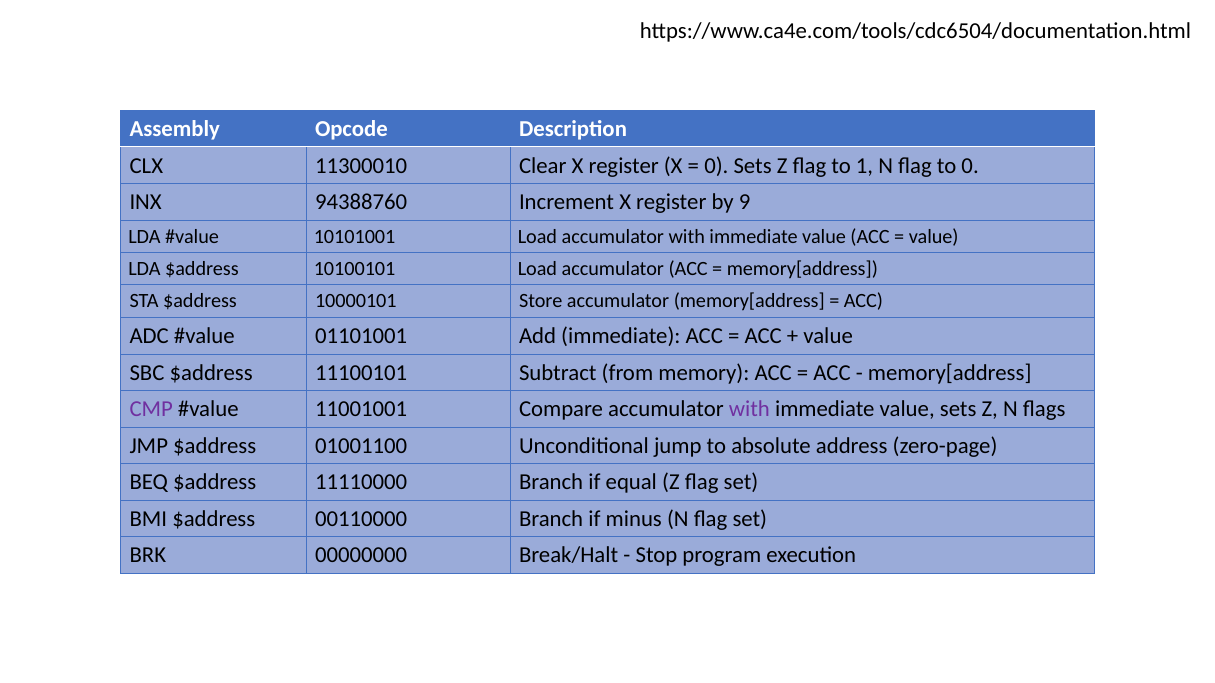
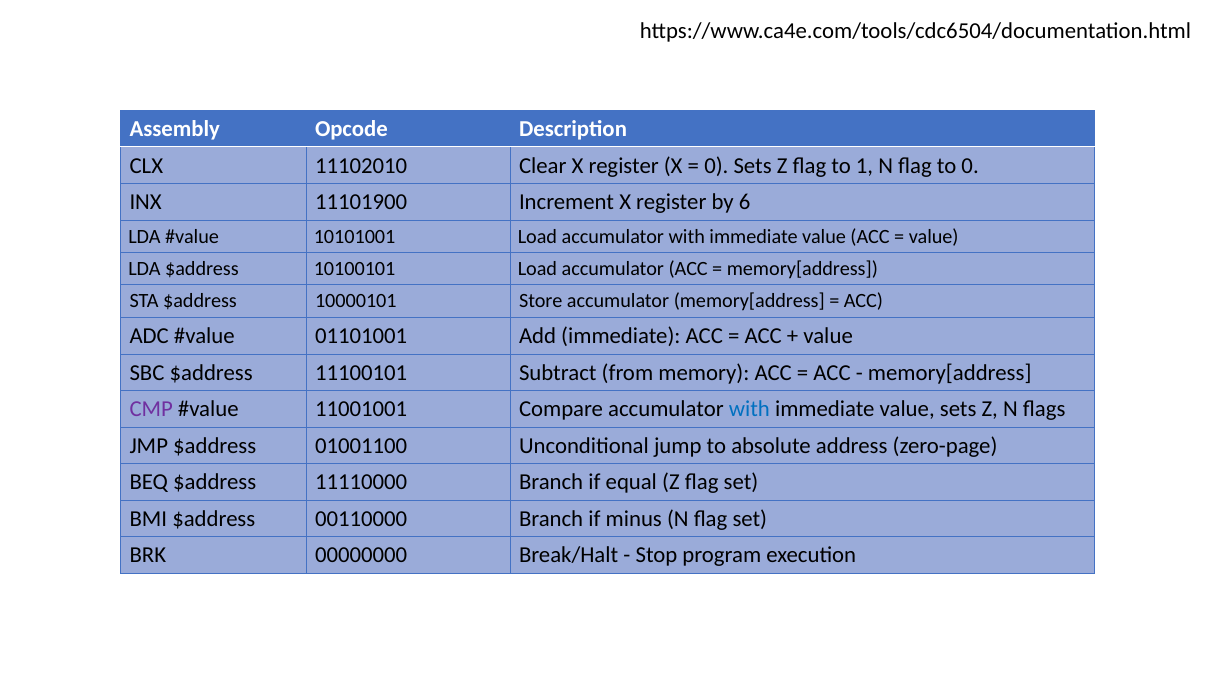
11300010: 11300010 -> 11102010
94388760: 94388760 -> 11101900
9: 9 -> 6
with at (749, 409) colour: purple -> blue
